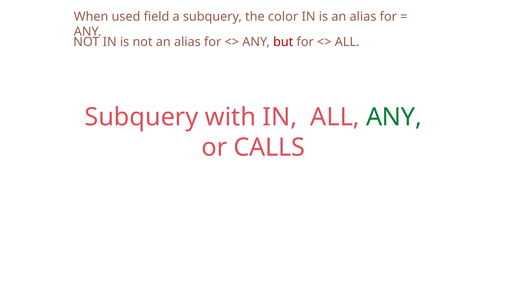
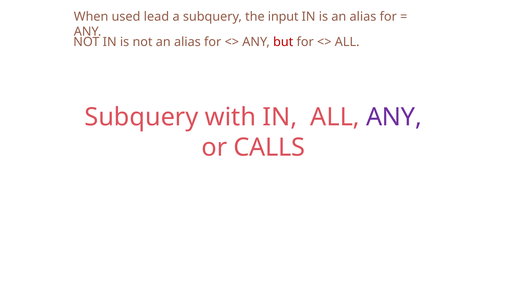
field: field -> lead
color: color -> input
ANY at (394, 117) colour: green -> purple
